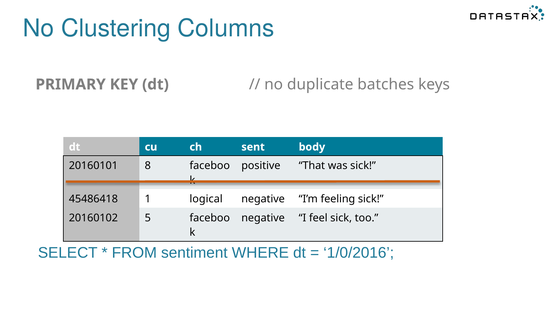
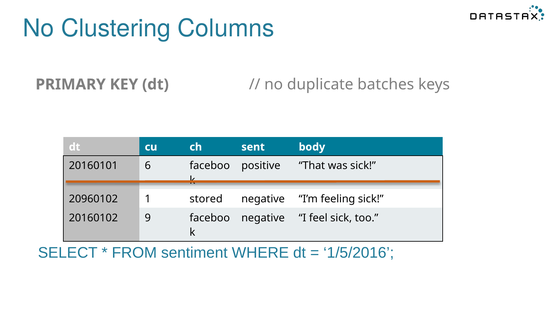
8: 8 -> 6
45486418: 45486418 -> 20960102
logical: logical -> stored
5: 5 -> 9
1/0/2016: 1/0/2016 -> 1/5/2016
